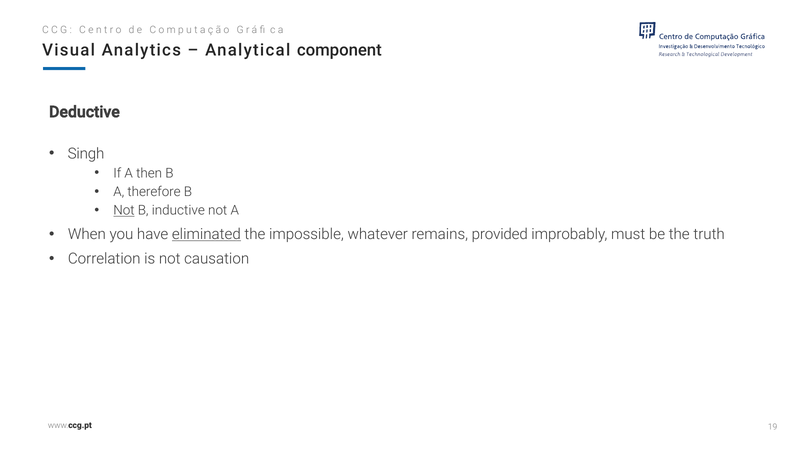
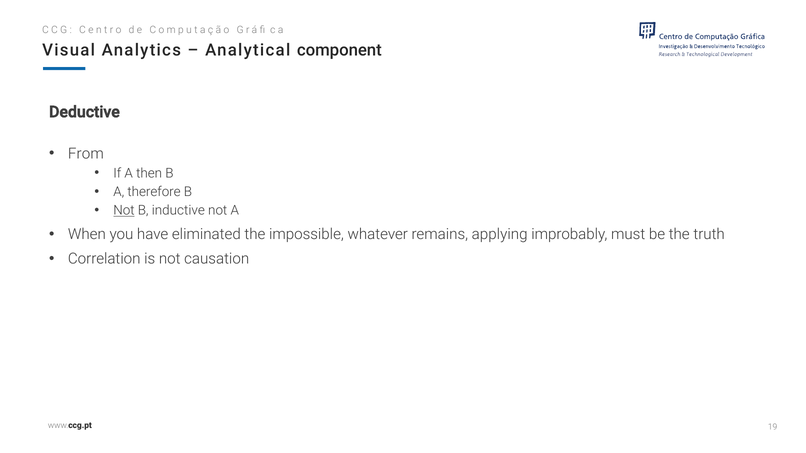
Singh: Singh -> From
eliminated underline: present -> none
provided: provided -> applying
